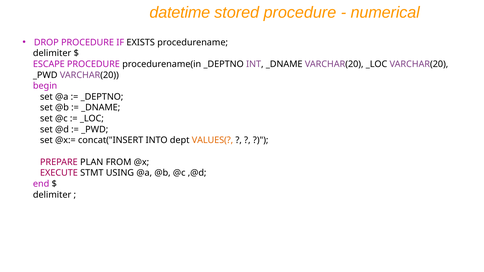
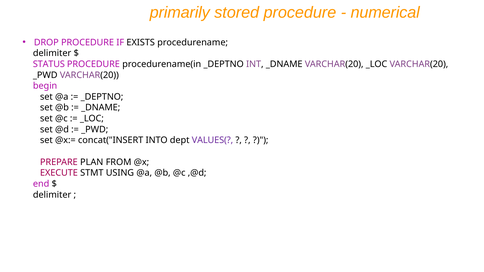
datetime: datetime -> primarily
ESCAPE: ESCAPE -> STATUS
VALUES( colour: orange -> purple
